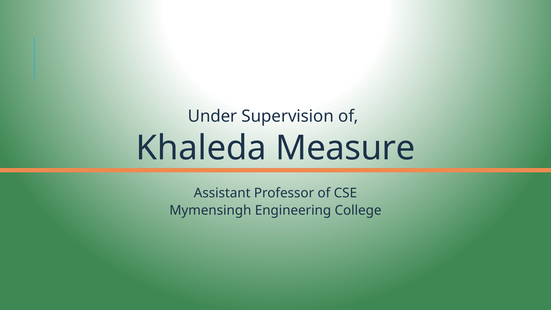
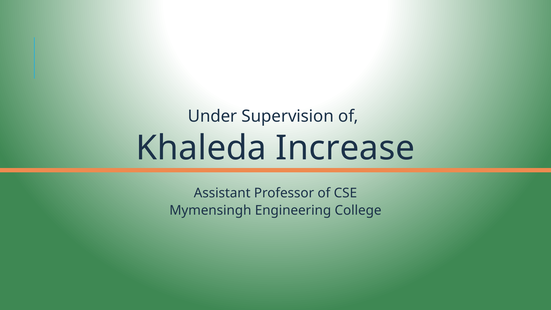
Measure: Measure -> Increase
